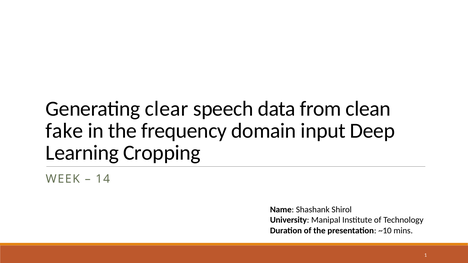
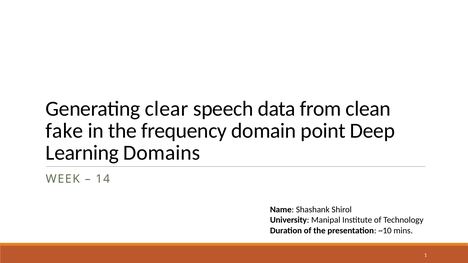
input: input -> point
Cropping: Cropping -> Domains
